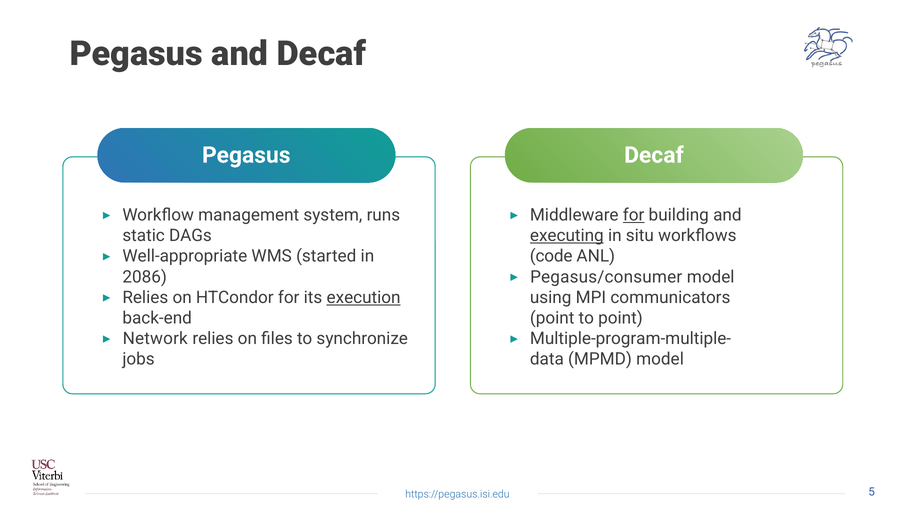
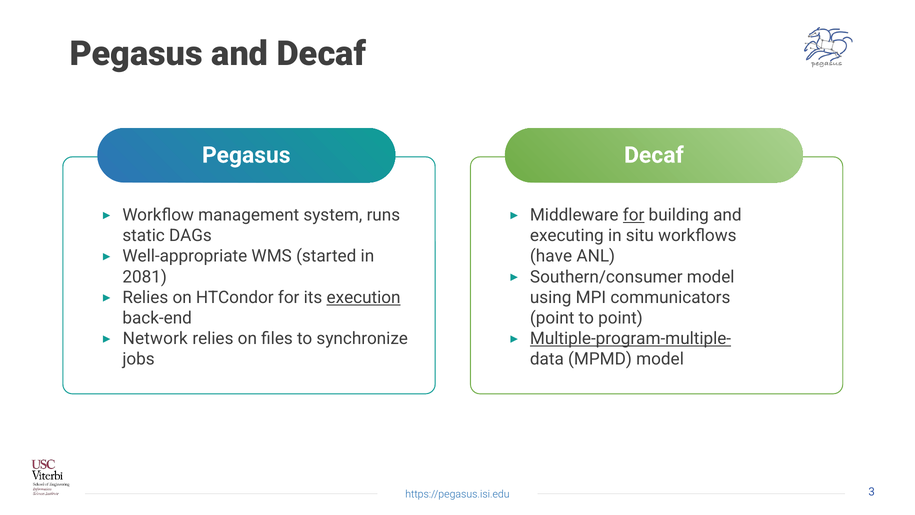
executing underline: present -> none
code: code -> have
2086: 2086 -> 2081
Pegasus/consumer: Pegasus/consumer -> Southern/consumer
Multiple-program-multiple- underline: none -> present
5: 5 -> 3
